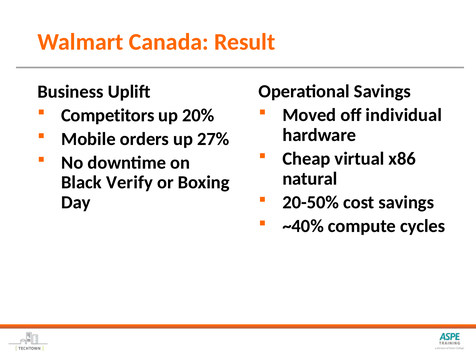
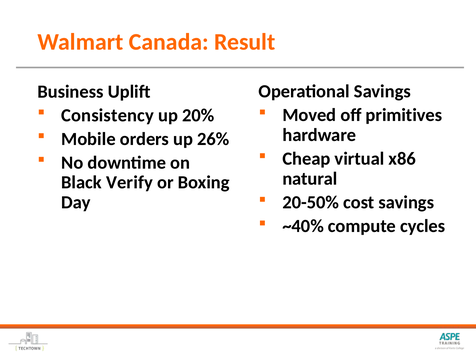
individual: individual -> primitives
Competitors: Competitors -> Consistency
27%: 27% -> 26%
